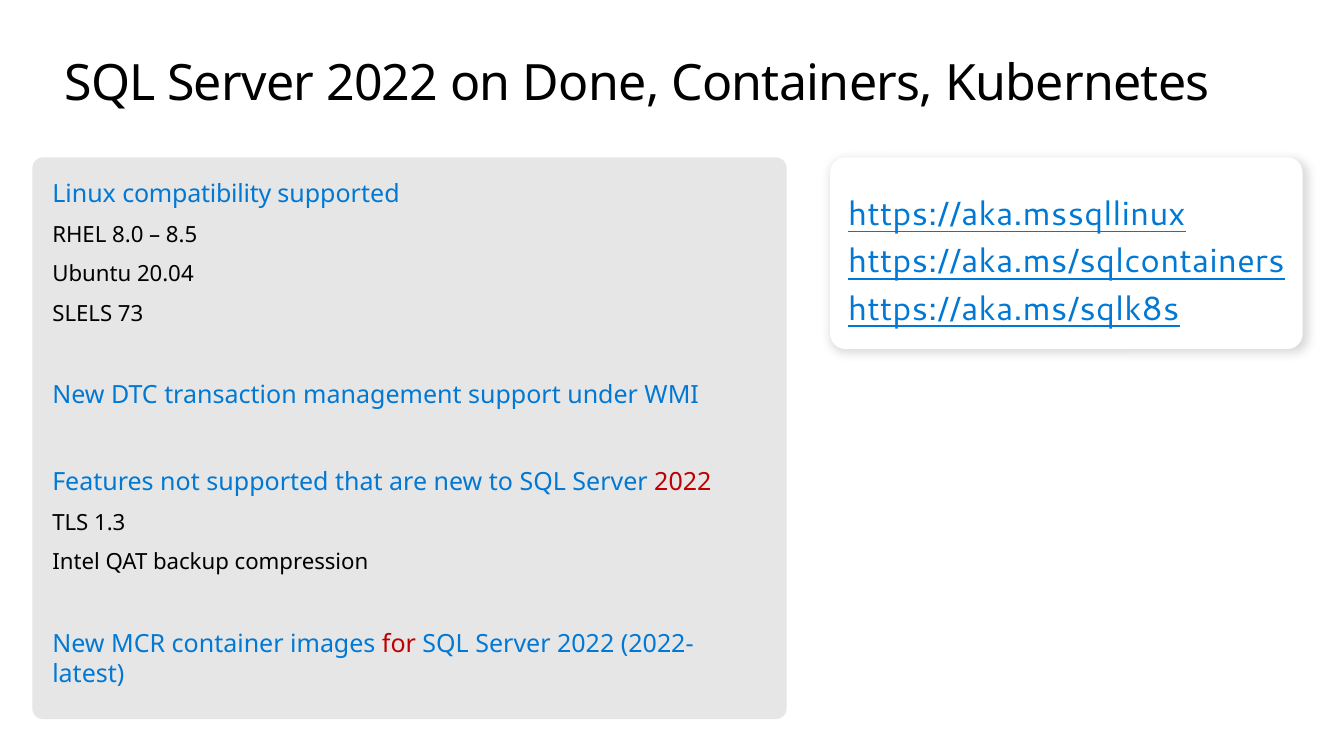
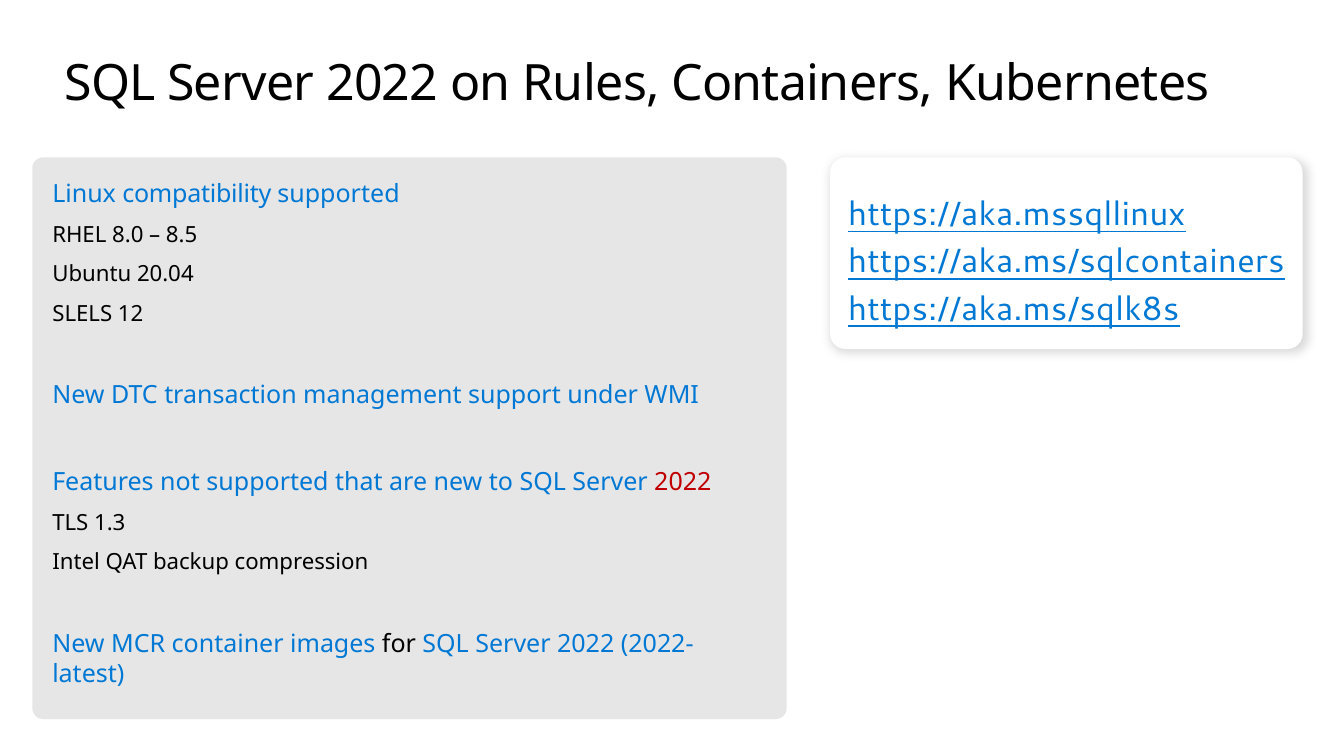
Done: Done -> Rules
73: 73 -> 12
for colour: red -> black
